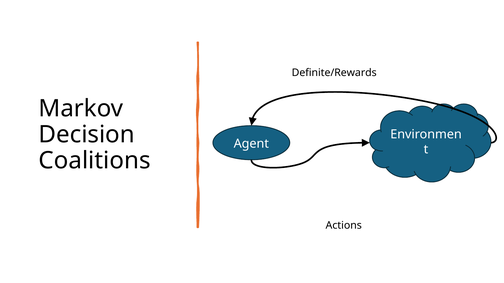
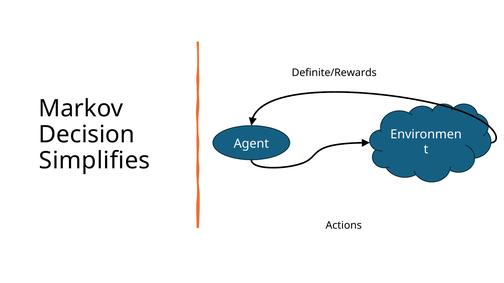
Coalitions: Coalitions -> Simplifies
